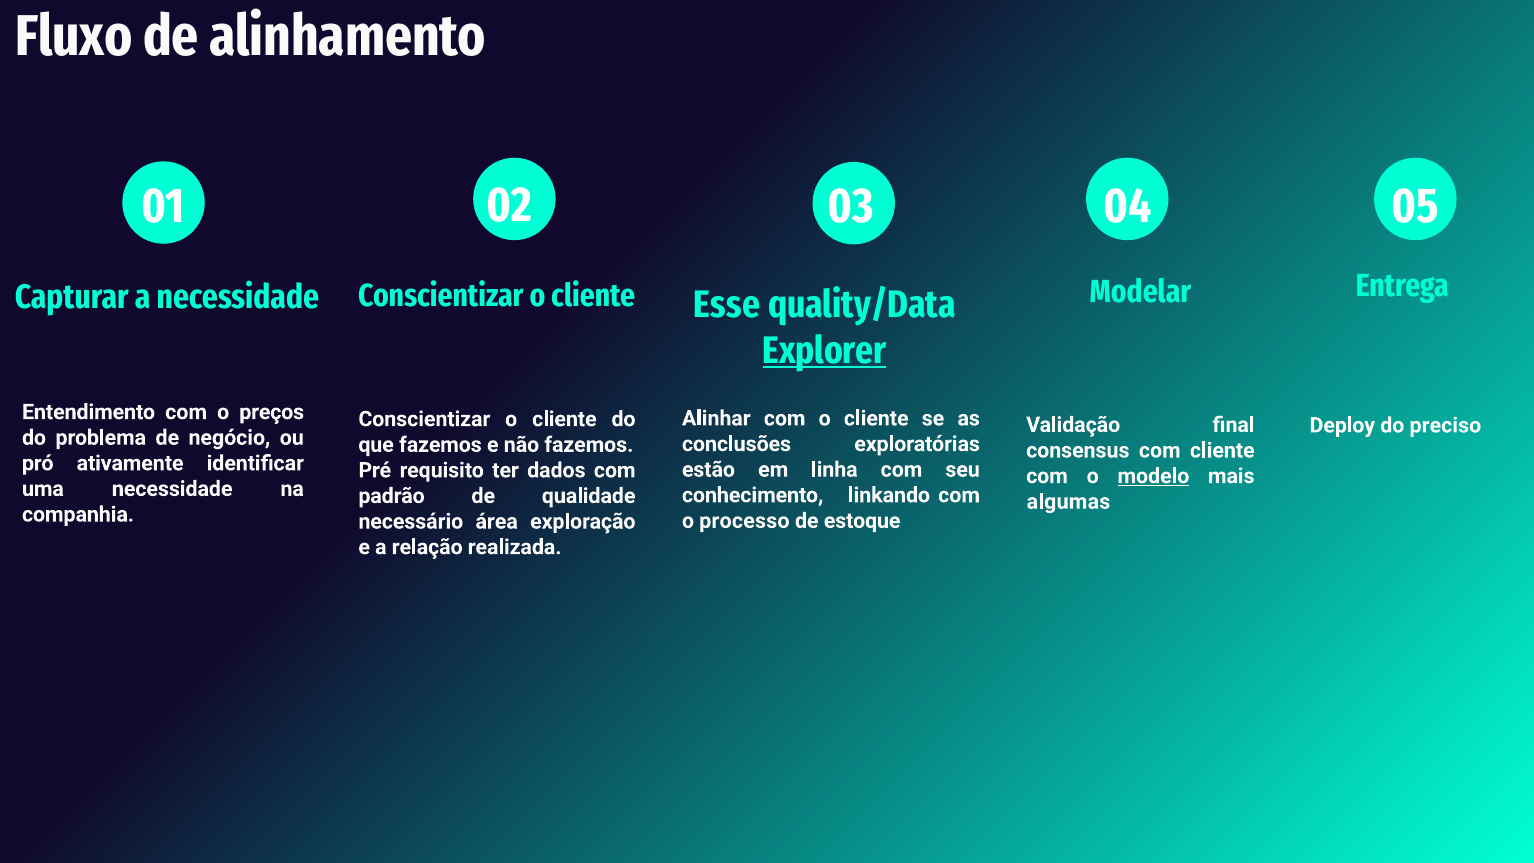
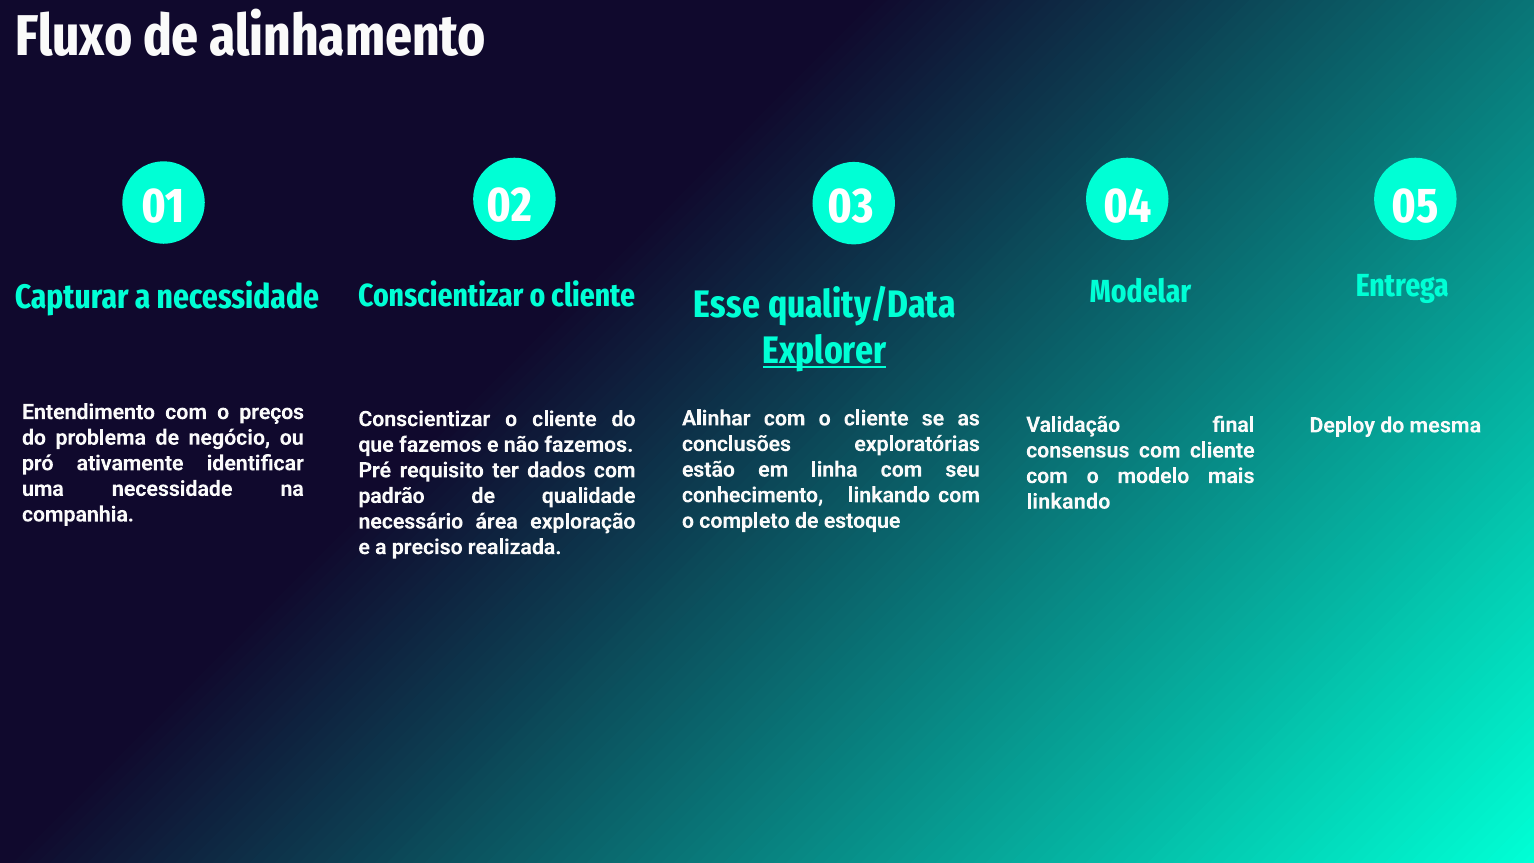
preciso: preciso -> mesma
modelo underline: present -> none
algumas at (1068, 502): algumas -> linkando
processo: processo -> completo
relação: relação -> preciso
